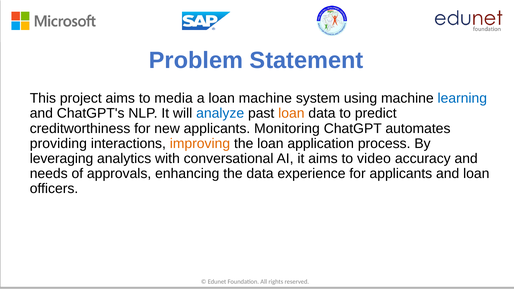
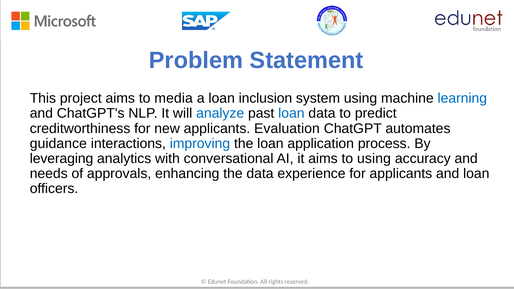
loan machine: machine -> inclusion
loan at (291, 113) colour: orange -> blue
Monitoring: Monitoring -> Evaluation
providing: providing -> guidance
improving colour: orange -> blue
to video: video -> using
